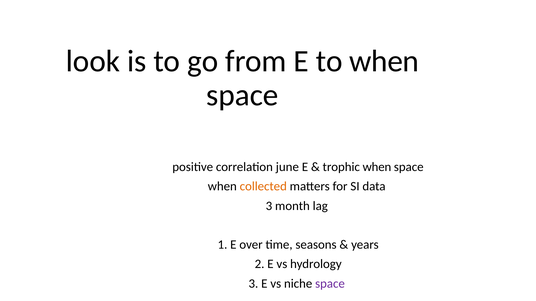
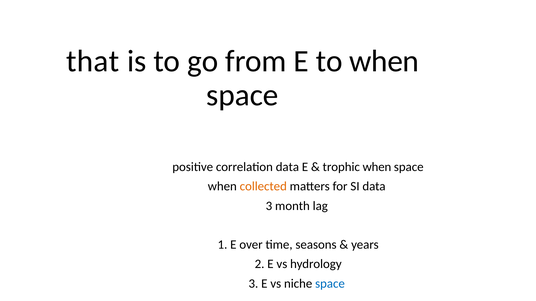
look: look -> that
correlation june: june -> data
space at (330, 284) colour: purple -> blue
